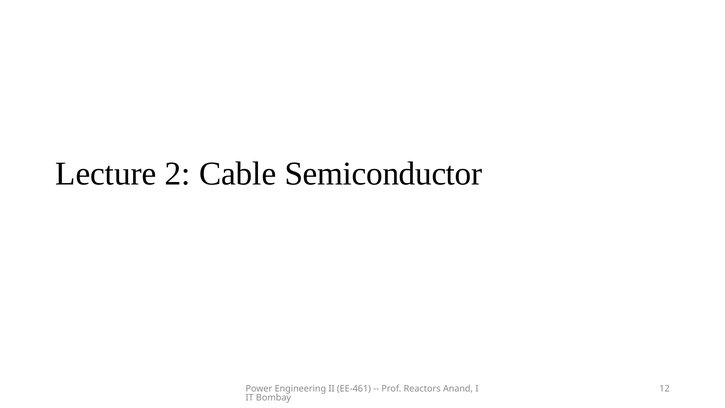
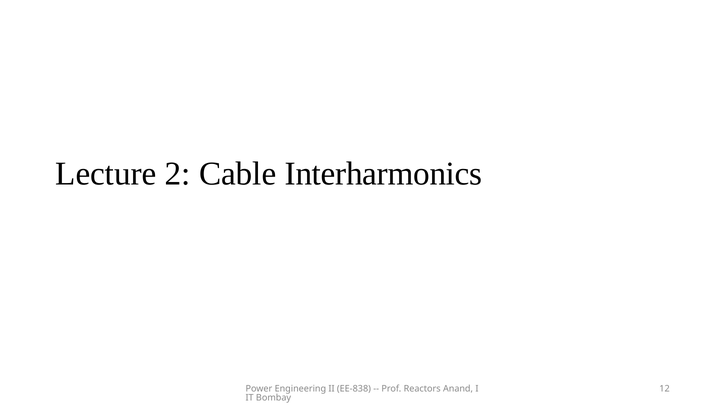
Semiconductor: Semiconductor -> Interharmonics
EE-461: EE-461 -> EE-838
